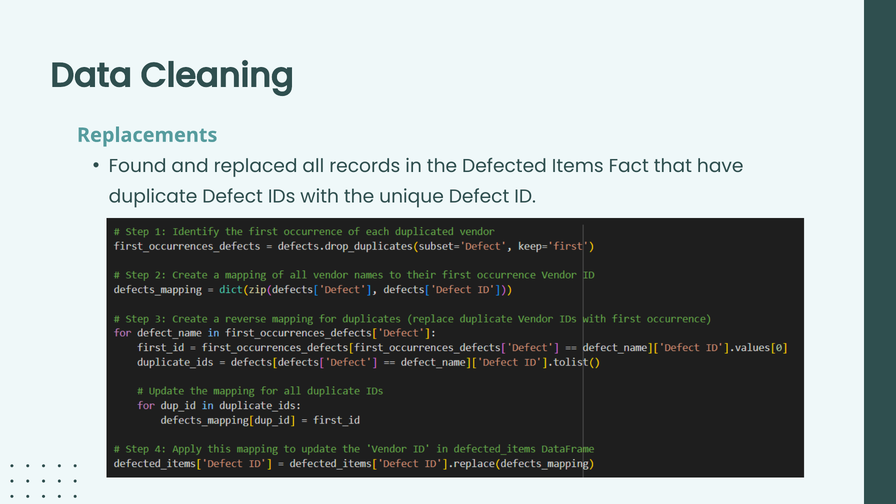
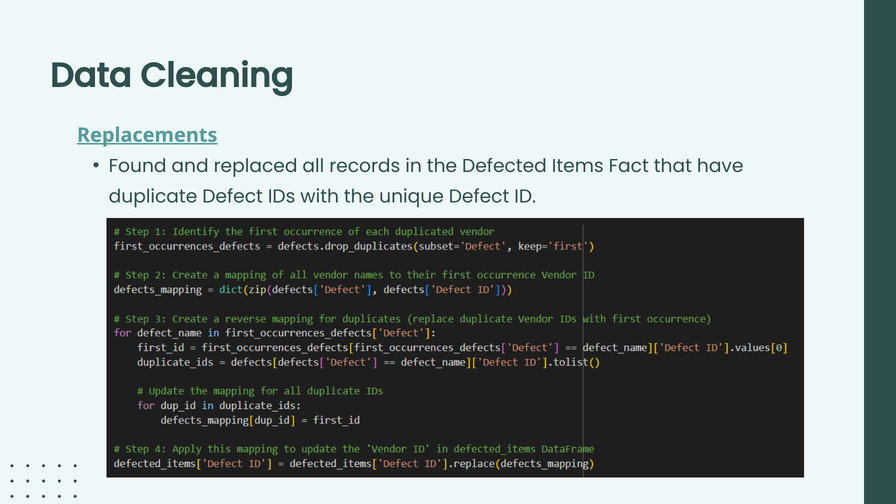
Replacements underline: none -> present
